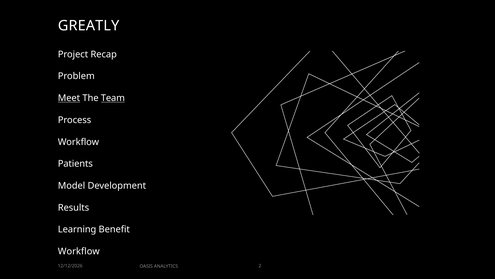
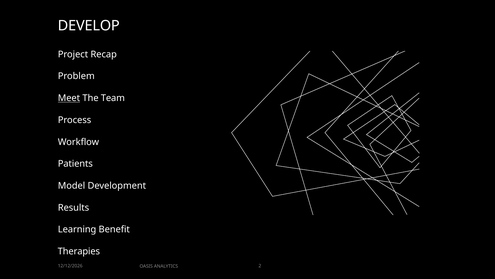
GREATLY: GREATLY -> DEVELOP
Team underline: present -> none
Workflow at (79, 251): Workflow -> Therapies
